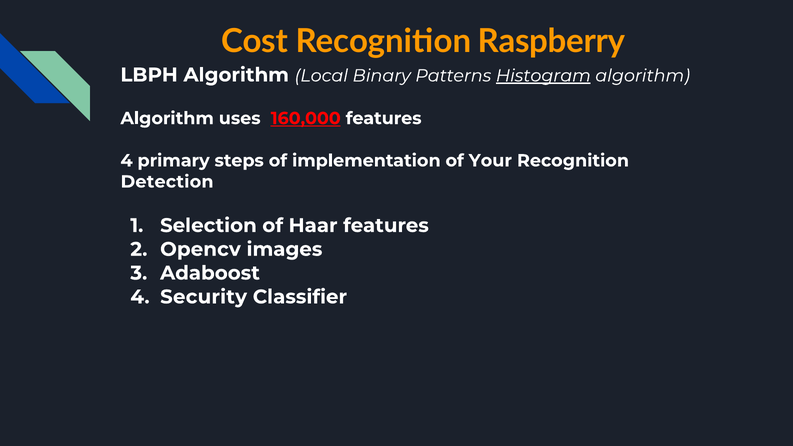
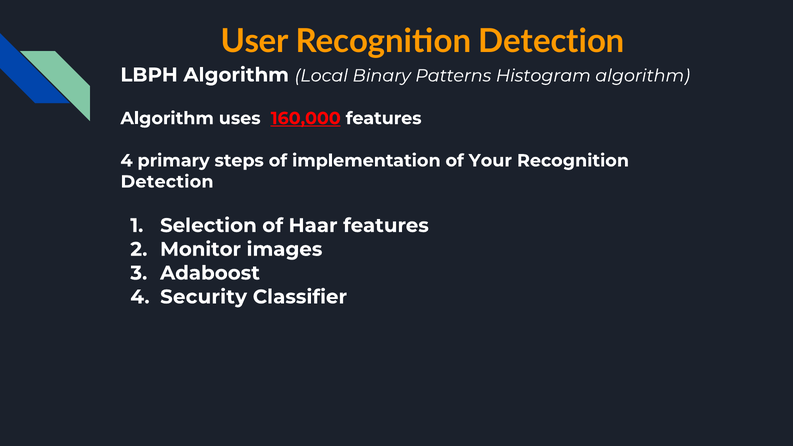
Cost: Cost -> User
Raspberry at (551, 41): Raspberry -> Detection
Histogram underline: present -> none
Opencv: Opencv -> Monitor
